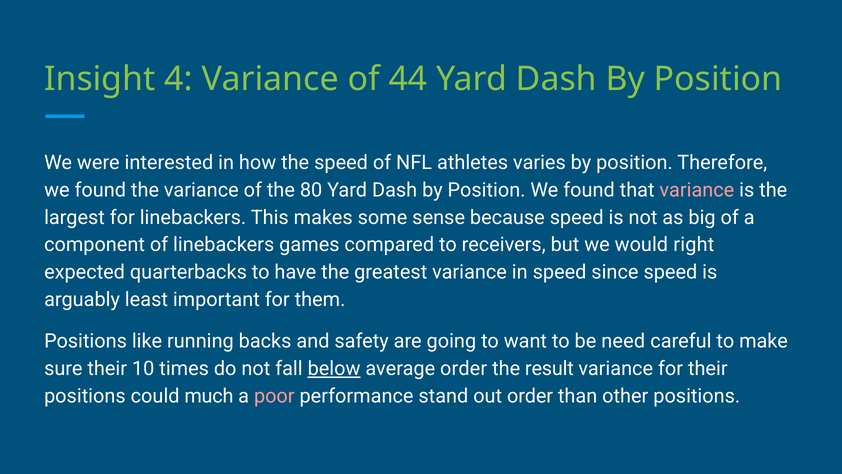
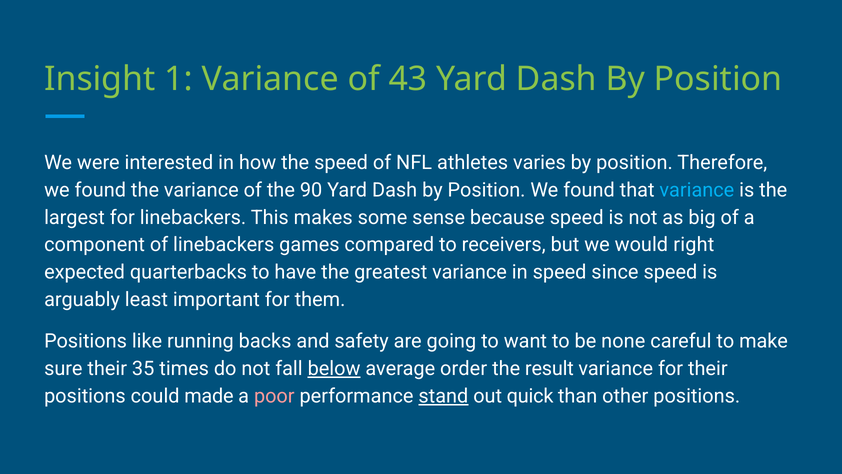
4: 4 -> 1
44: 44 -> 43
80: 80 -> 90
variance at (697, 190) colour: pink -> light blue
need: need -> none
10: 10 -> 35
much: much -> made
stand underline: none -> present
out order: order -> quick
